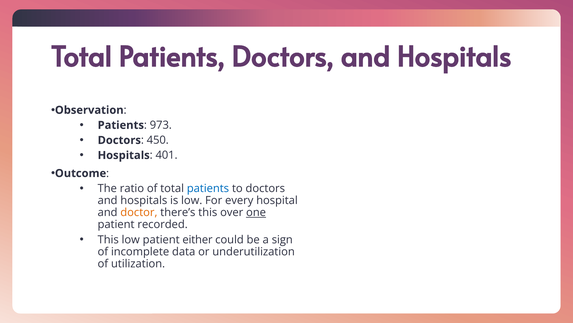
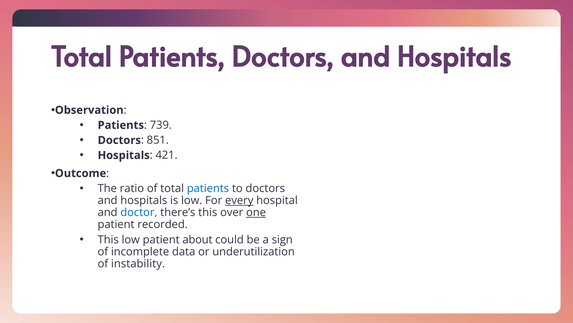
973: 973 -> 739
450: 450 -> 851
401: 401 -> 421
every underline: none -> present
doctor colour: orange -> blue
either: either -> about
utilization: utilization -> instability
